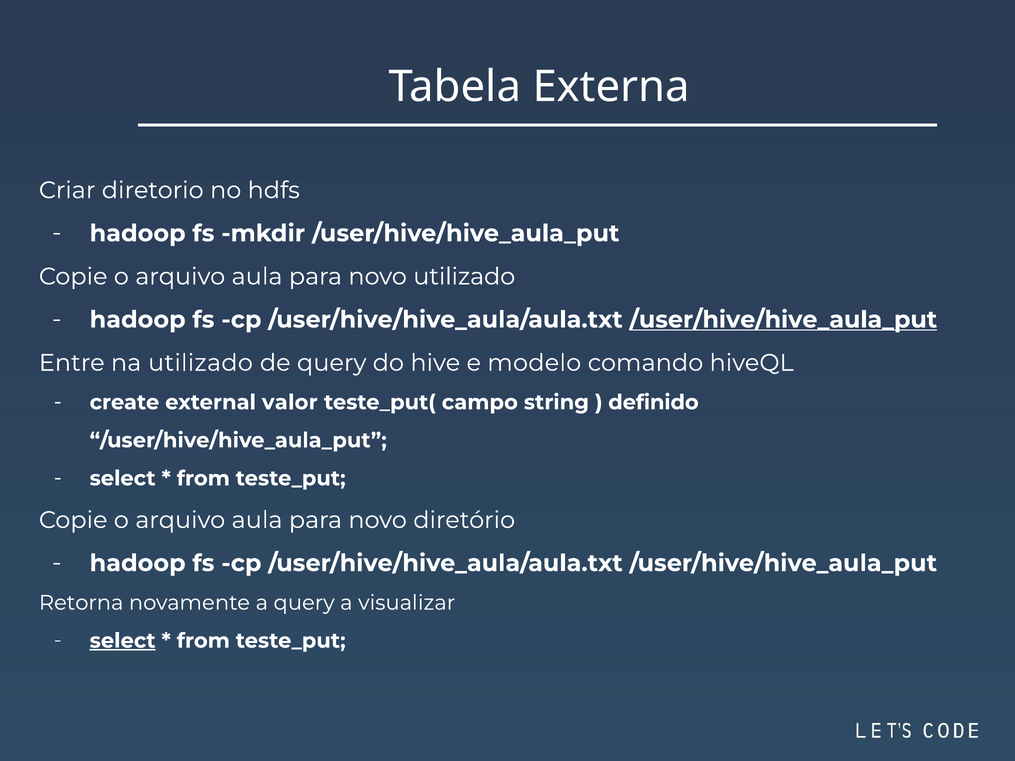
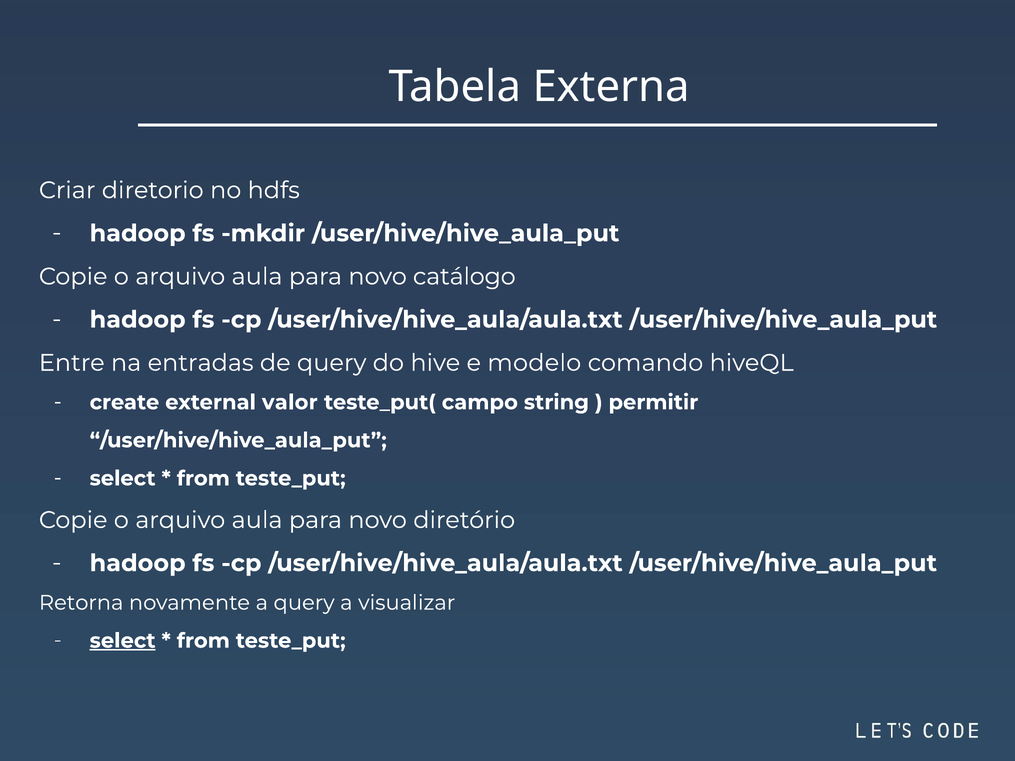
novo utilizado: utilizado -> catálogo
/user/hive/hive_aula_put at (783, 320) underline: present -> none
na utilizado: utilizado -> entradas
definido: definido -> permitir
